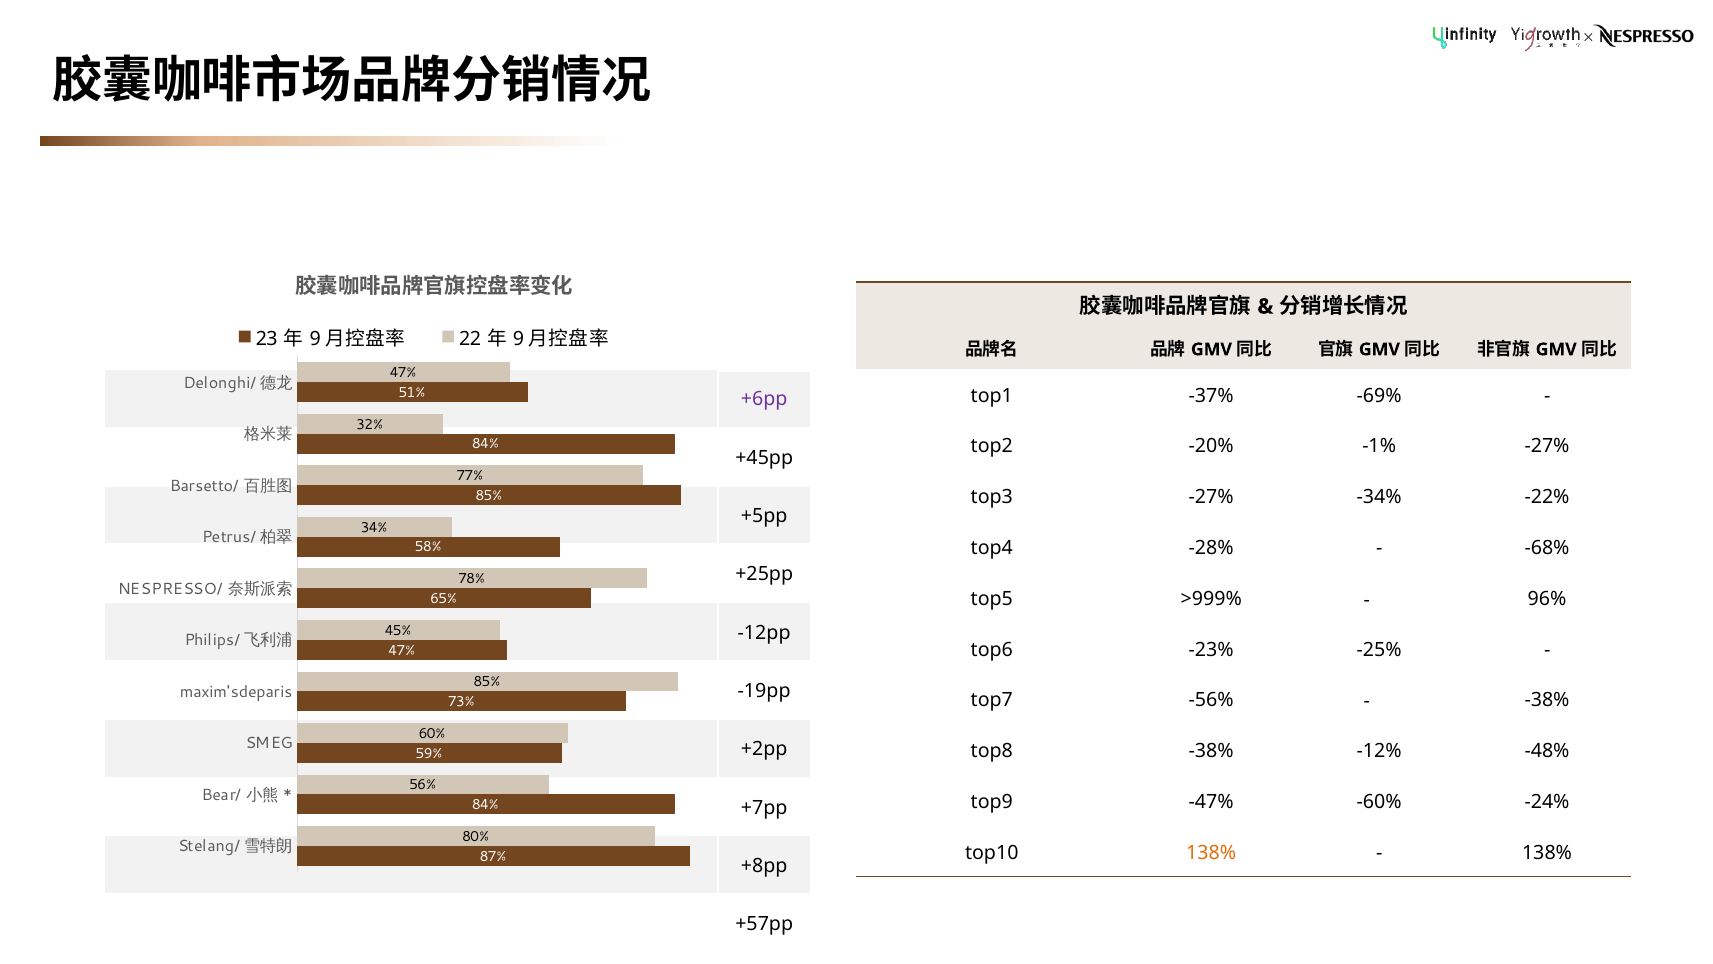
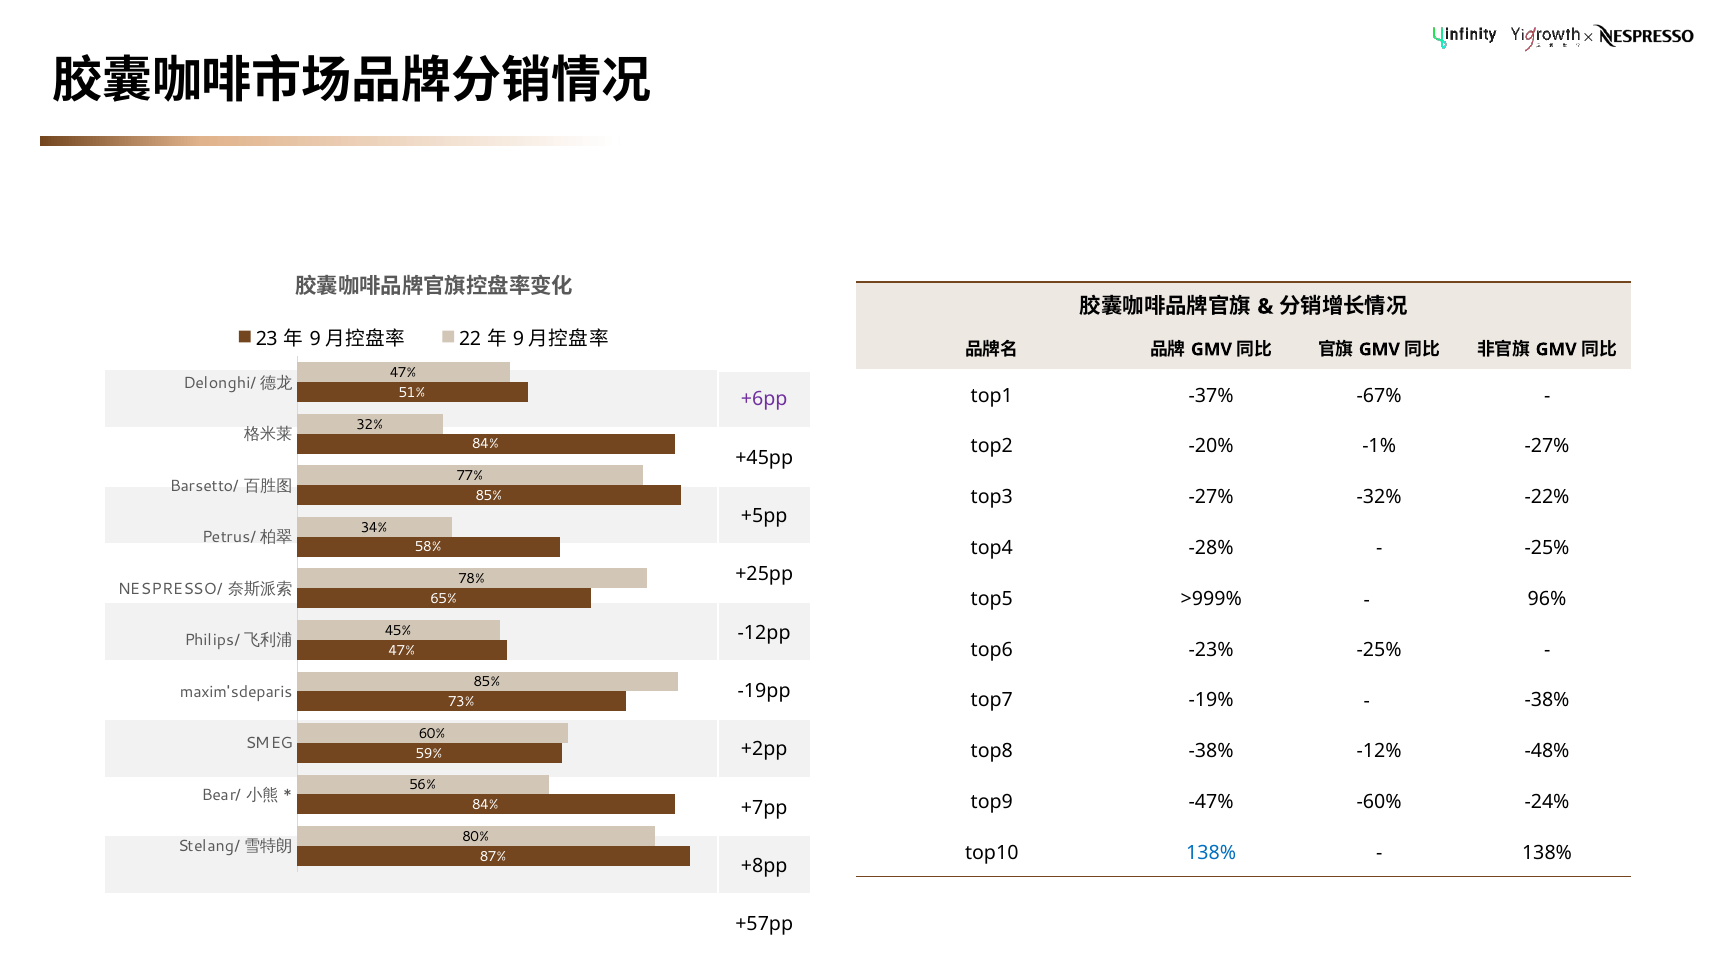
-69%: -69% -> -67%
-34%: -34% -> -32%
-68% at (1547, 548): -68% -> -25%
-56%: -56% -> -19%
138% at (1211, 852) colour: orange -> blue
